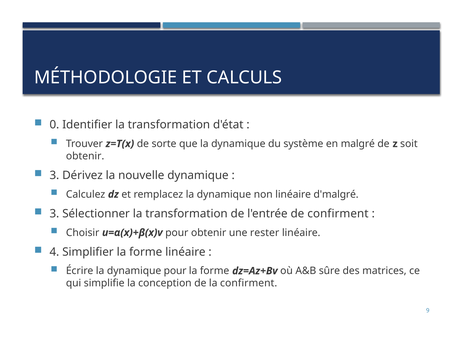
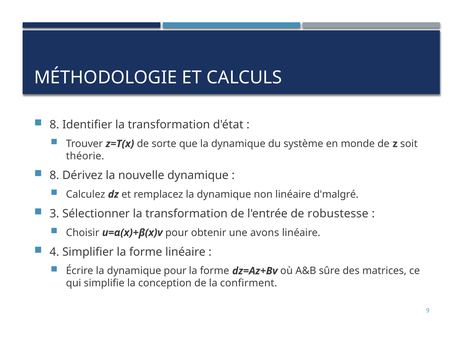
0 at (54, 125): 0 -> 8
malgré: malgré -> monde
obtenir at (85, 156): obtenir -> théorie
3 at (54, 176): 3 -> 8
de confirment: confirment -> robustesse
rester: rester -> avons
